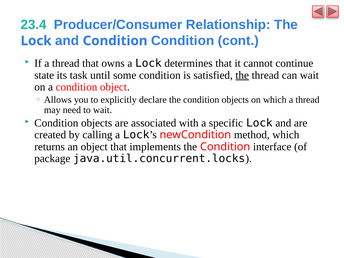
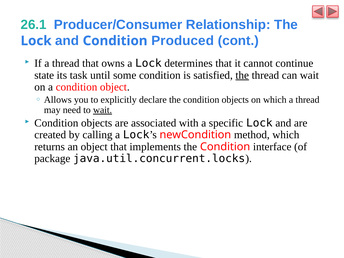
23.4: 23.4 -> 26.1
Condition Condition: Condition -> Produced
wait at (103, 110) underline: none -> present
